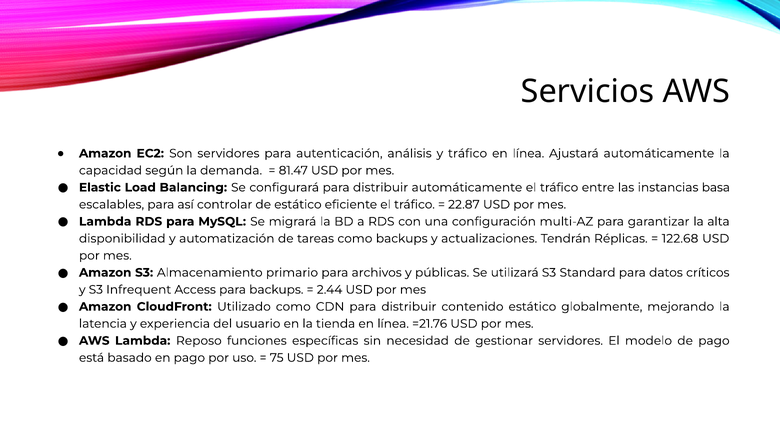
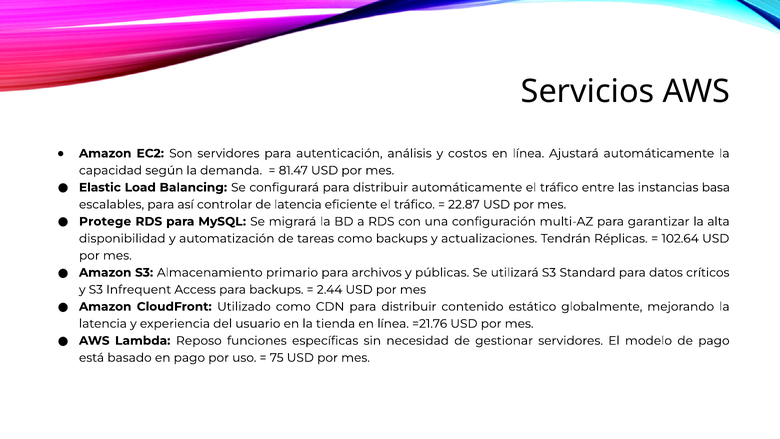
y tráfico: tráfico -> costos
de estático: estático -> latencia
Lambda at (105, 221): Lambda -> Protege
122.68: 122.68 -> 102.64
